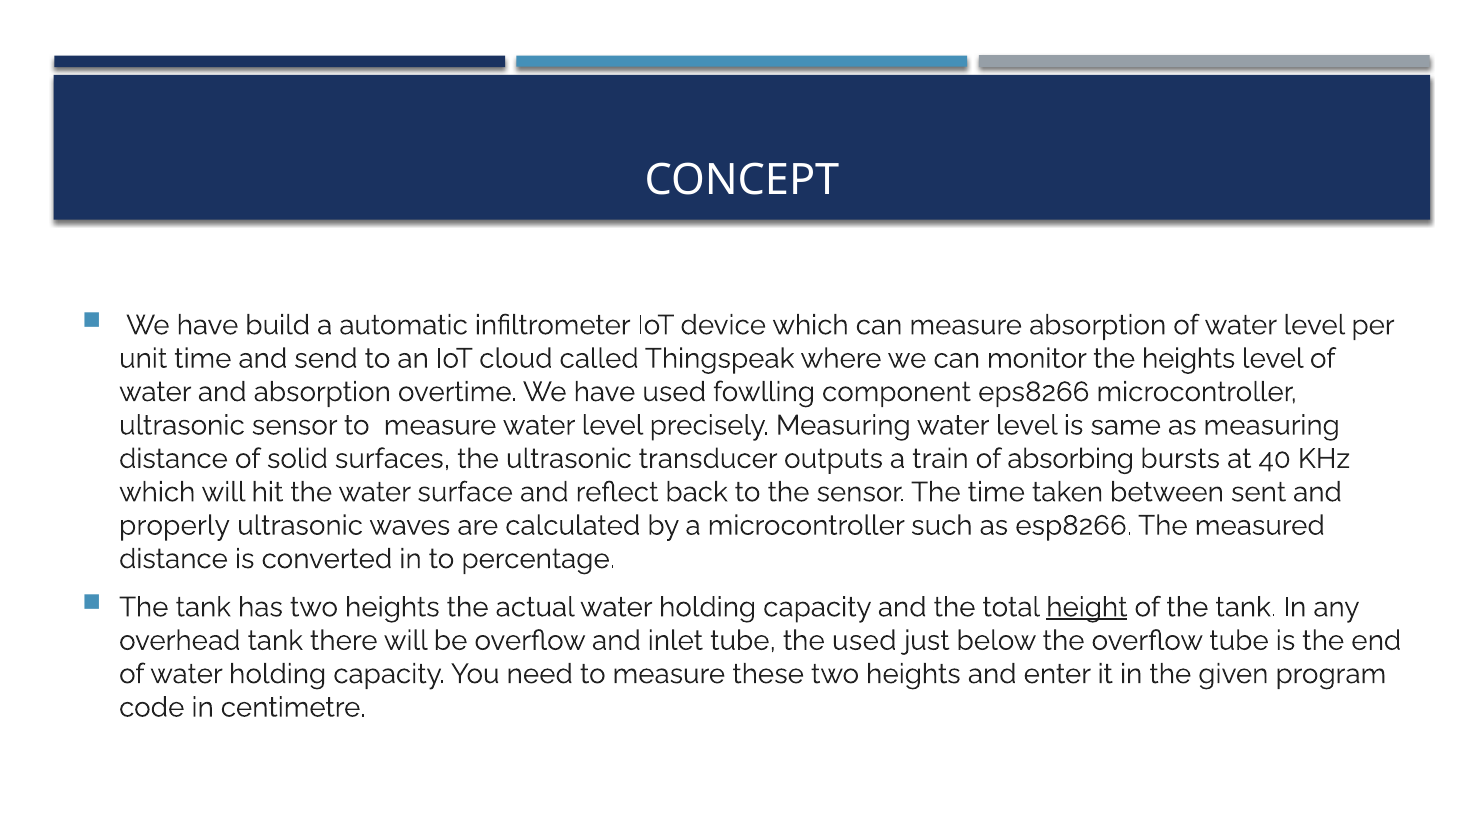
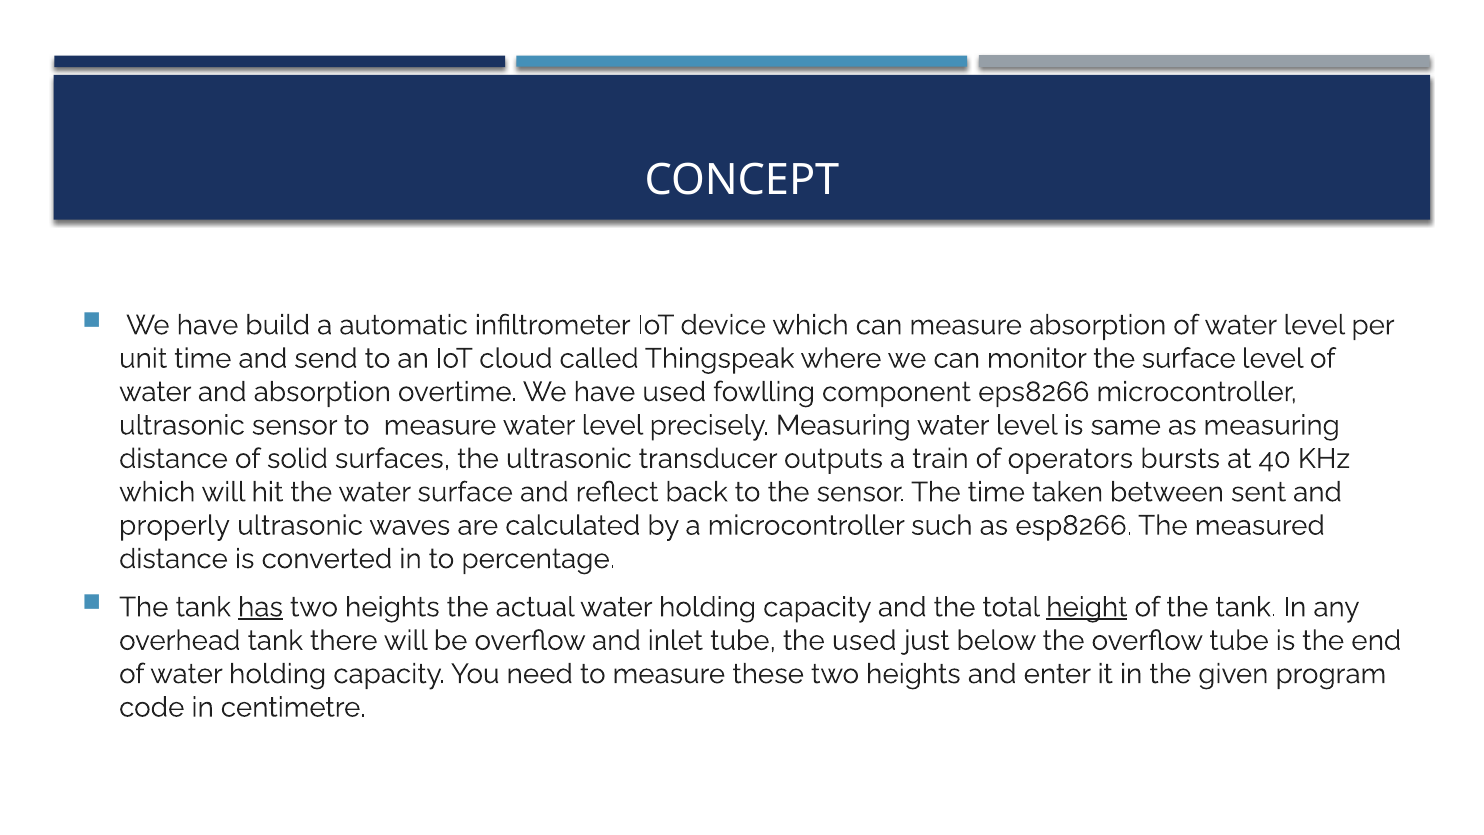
the heights: heights -> surface
absorbing: absorbing -> operators
has underline: none -> present
